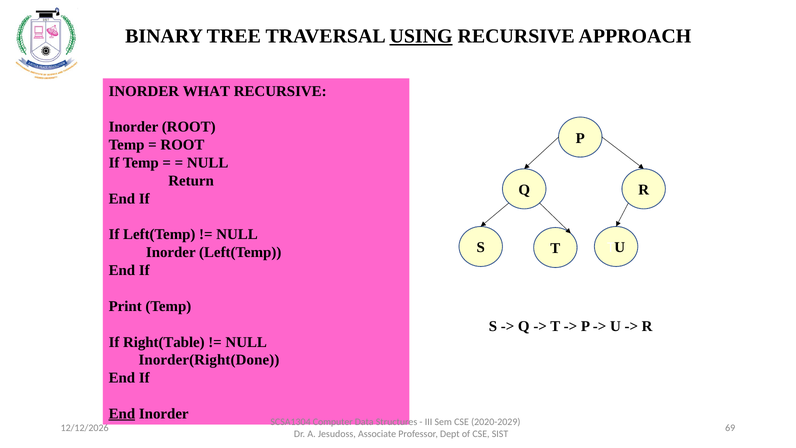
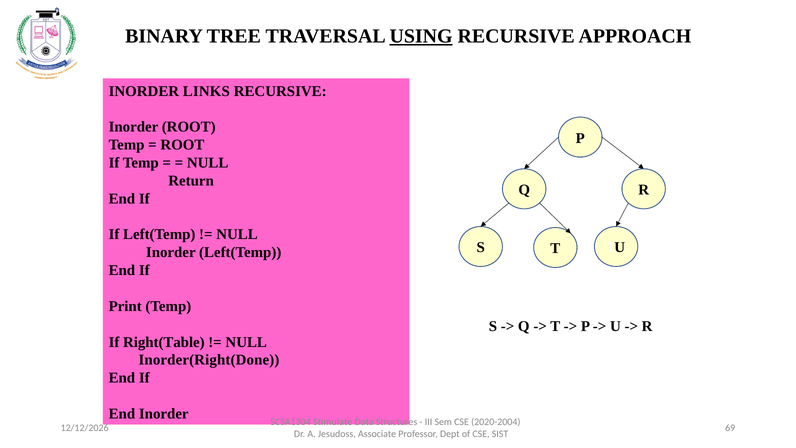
WHAT: WHAT -> LINKS
End at (122, 414) underline: present -> none
Computer: Computer -> Stimulate
2020-2029: 2020-2029 -> 2020-2004
